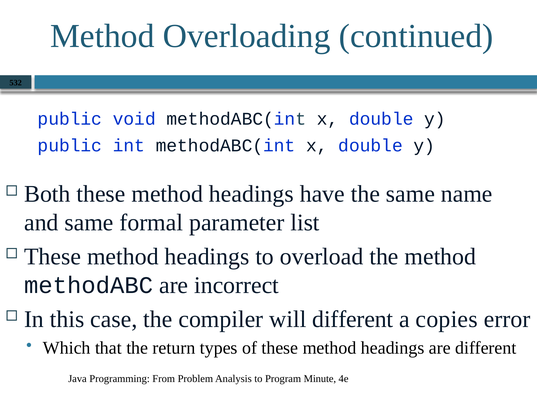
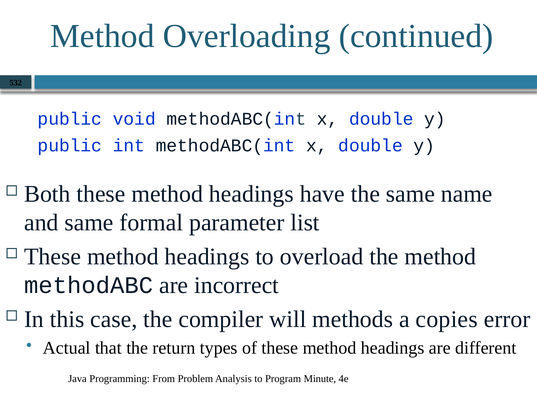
will different: different -> methods
Which: Which -> Actual
